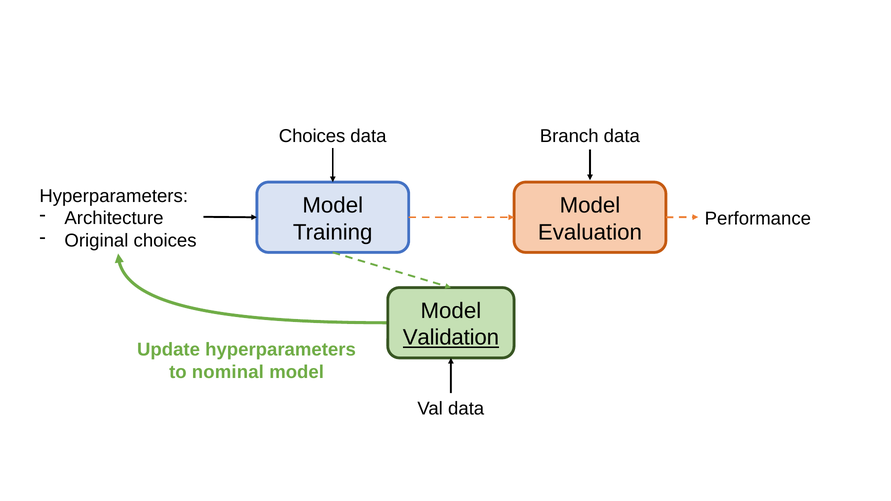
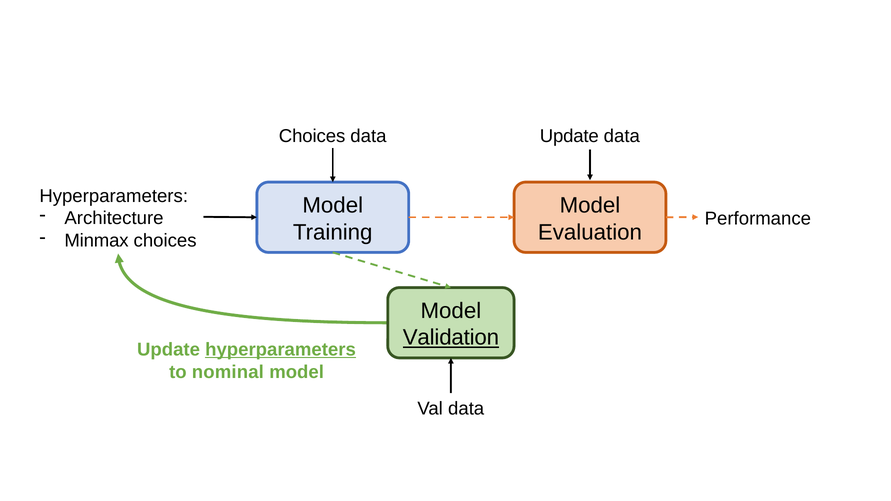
Branch at (569, 136): Branch -> Update
Original: Original -> Minmax
hyperparameters at (281, 350) underline: none -> present
